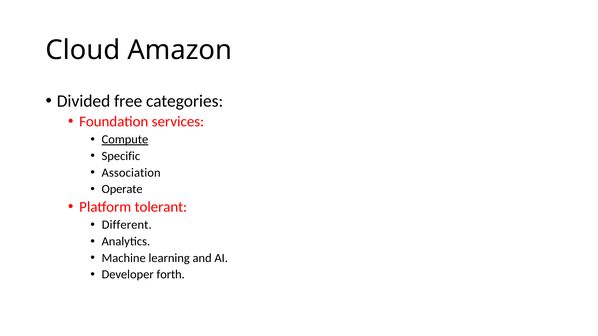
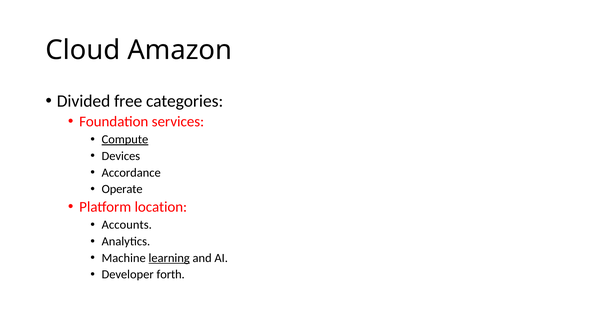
Specific: Specific -> Devices
Association: Association -> Accordance
tolerant: tolerant -> location
Different: Different -> Accounts
learning underline: none -> present
